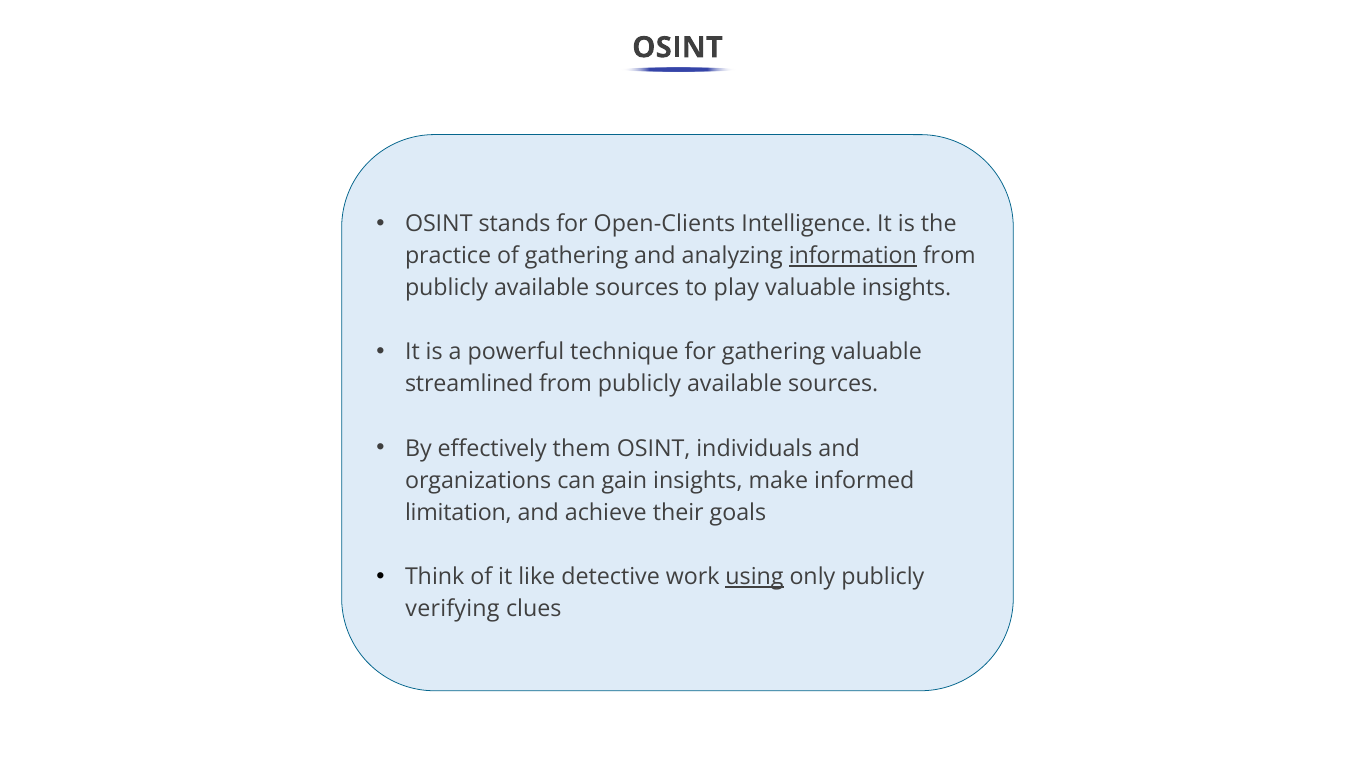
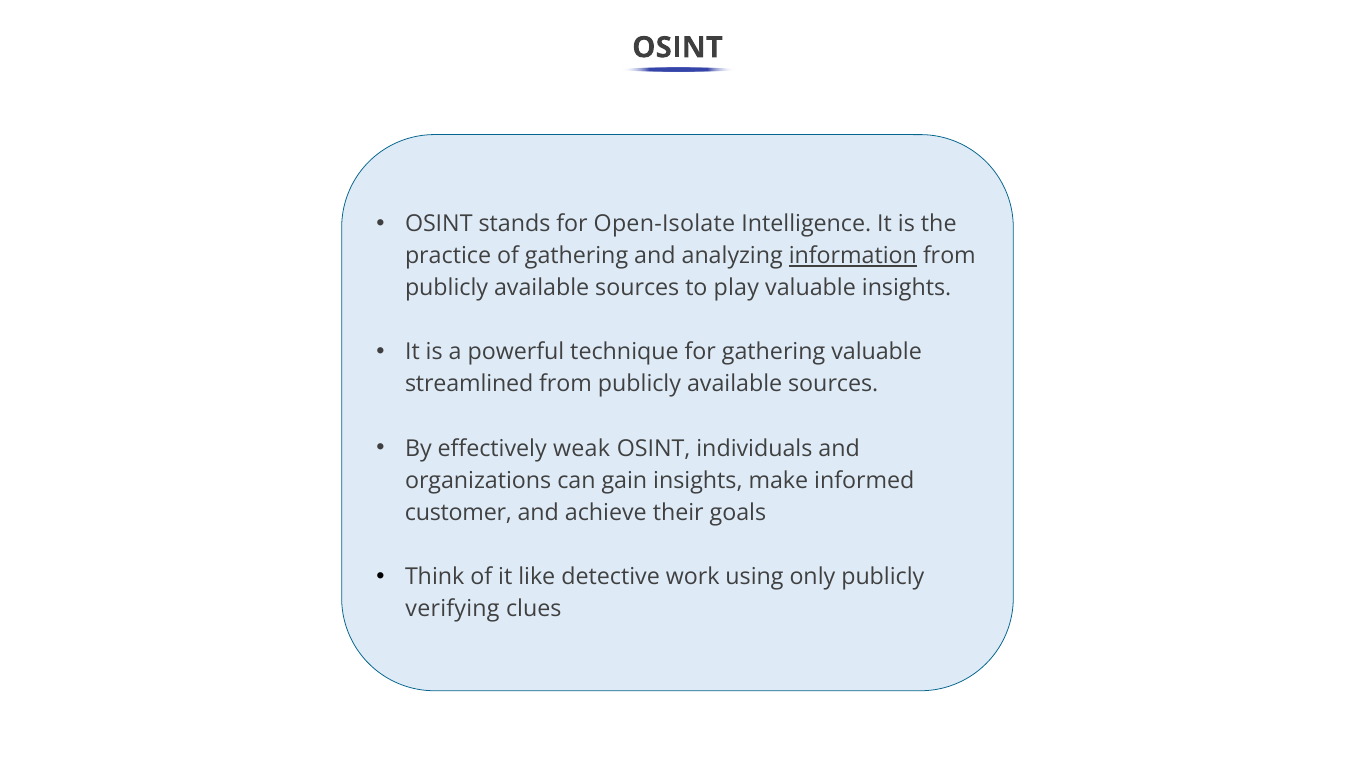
Open-Clients: Open-Clients -> Open-Isolate
them: them -> weak
limitation: limitation -> customer
using underline: present -> none
